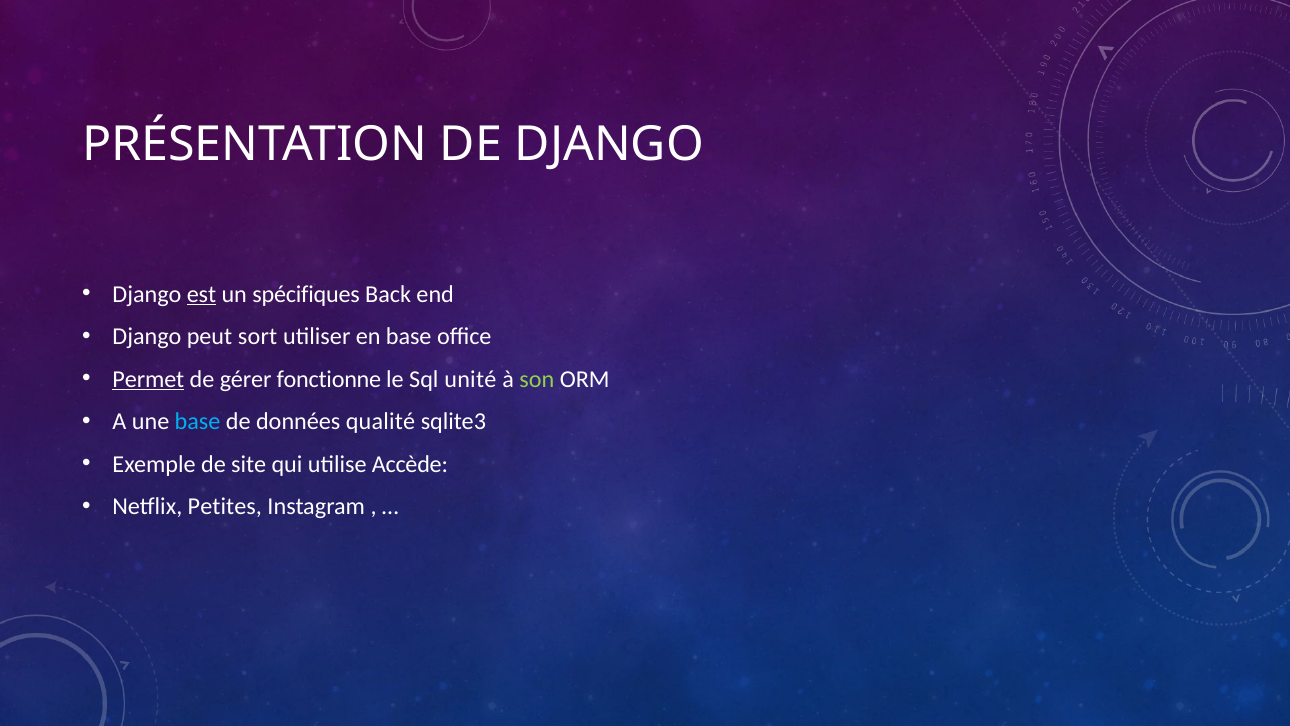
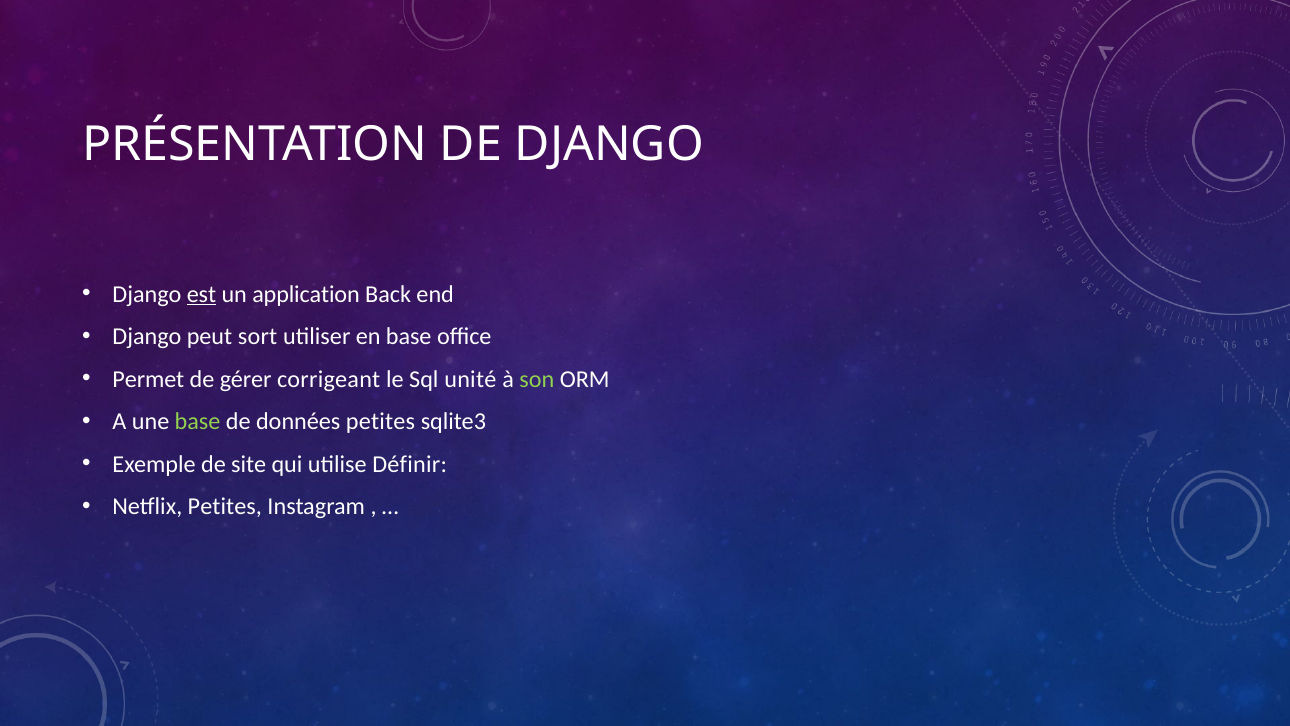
spécifiques: spécifiques -> application
Permet underline: present -> none
fonctionne: fonctionne -> corrigeant
base at (198, 421) colour: light blue -> light green
données qualité: qualité -> petites
Accède: Accède -> Définir
